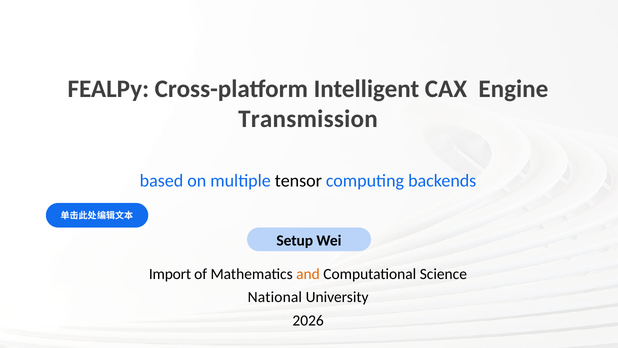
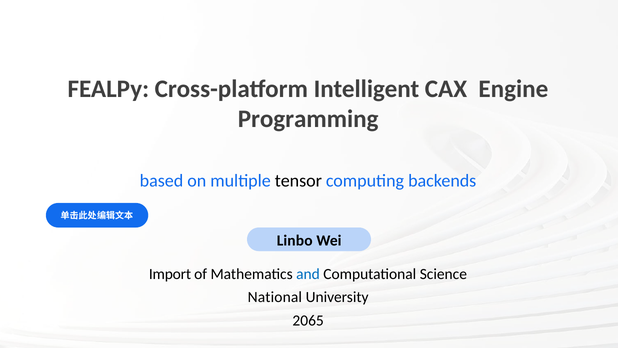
Transmission: Transmission -> Programming
Setup: Setup -> Linbo
and colour: orange -> blue
2026: 2026 -> 2065
